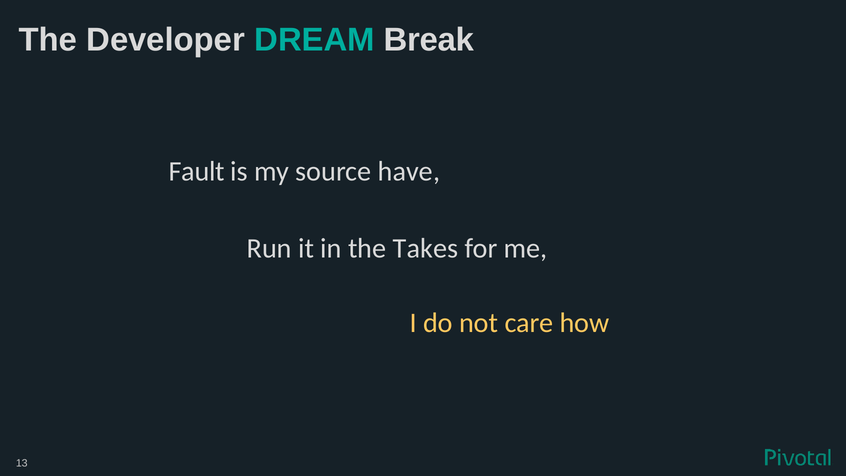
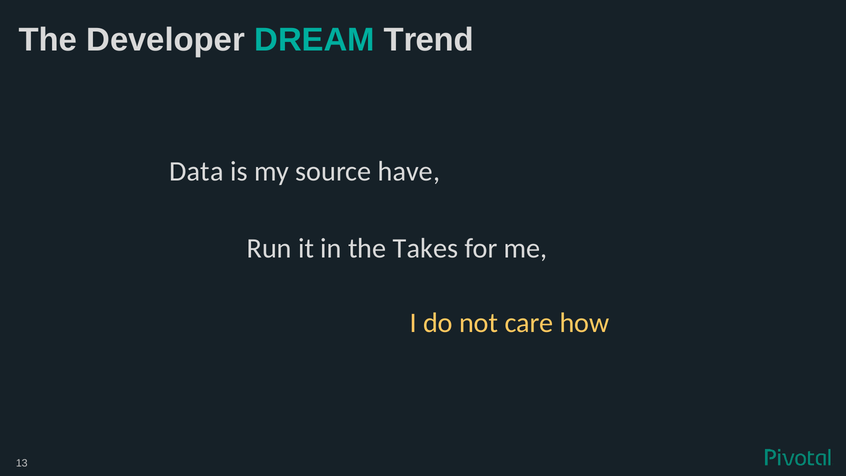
Break: Break -> Trend
Fault: Fault -> Data
